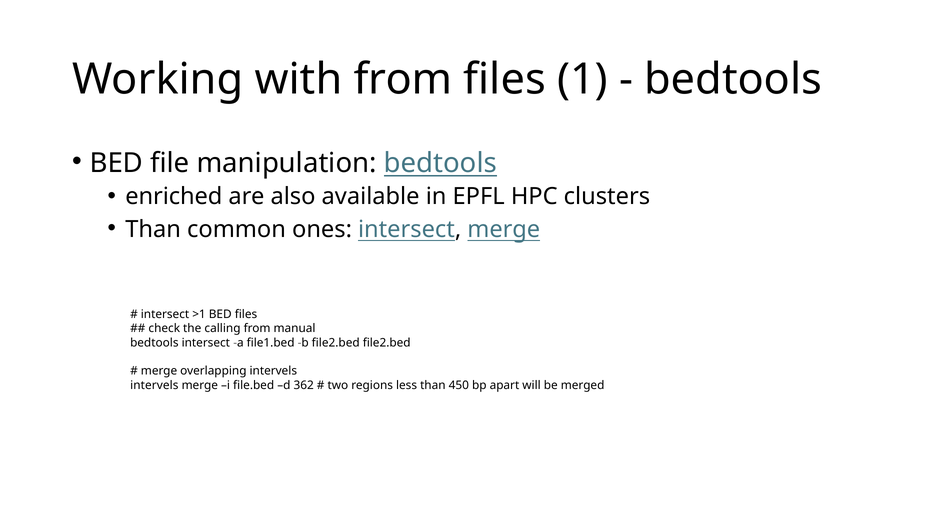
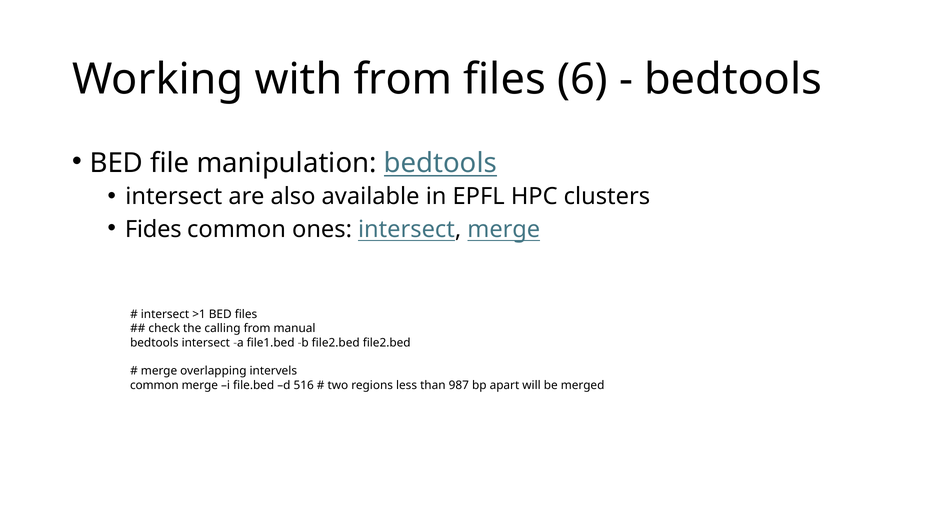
1: 1 -> 6
enriched at (174, 196): enriched -> intersect
Than at (153, 230): Than -> Fides
intervels at (154, 385): intervels -> common
362: 362 -> 516
450: 450 -> 987
